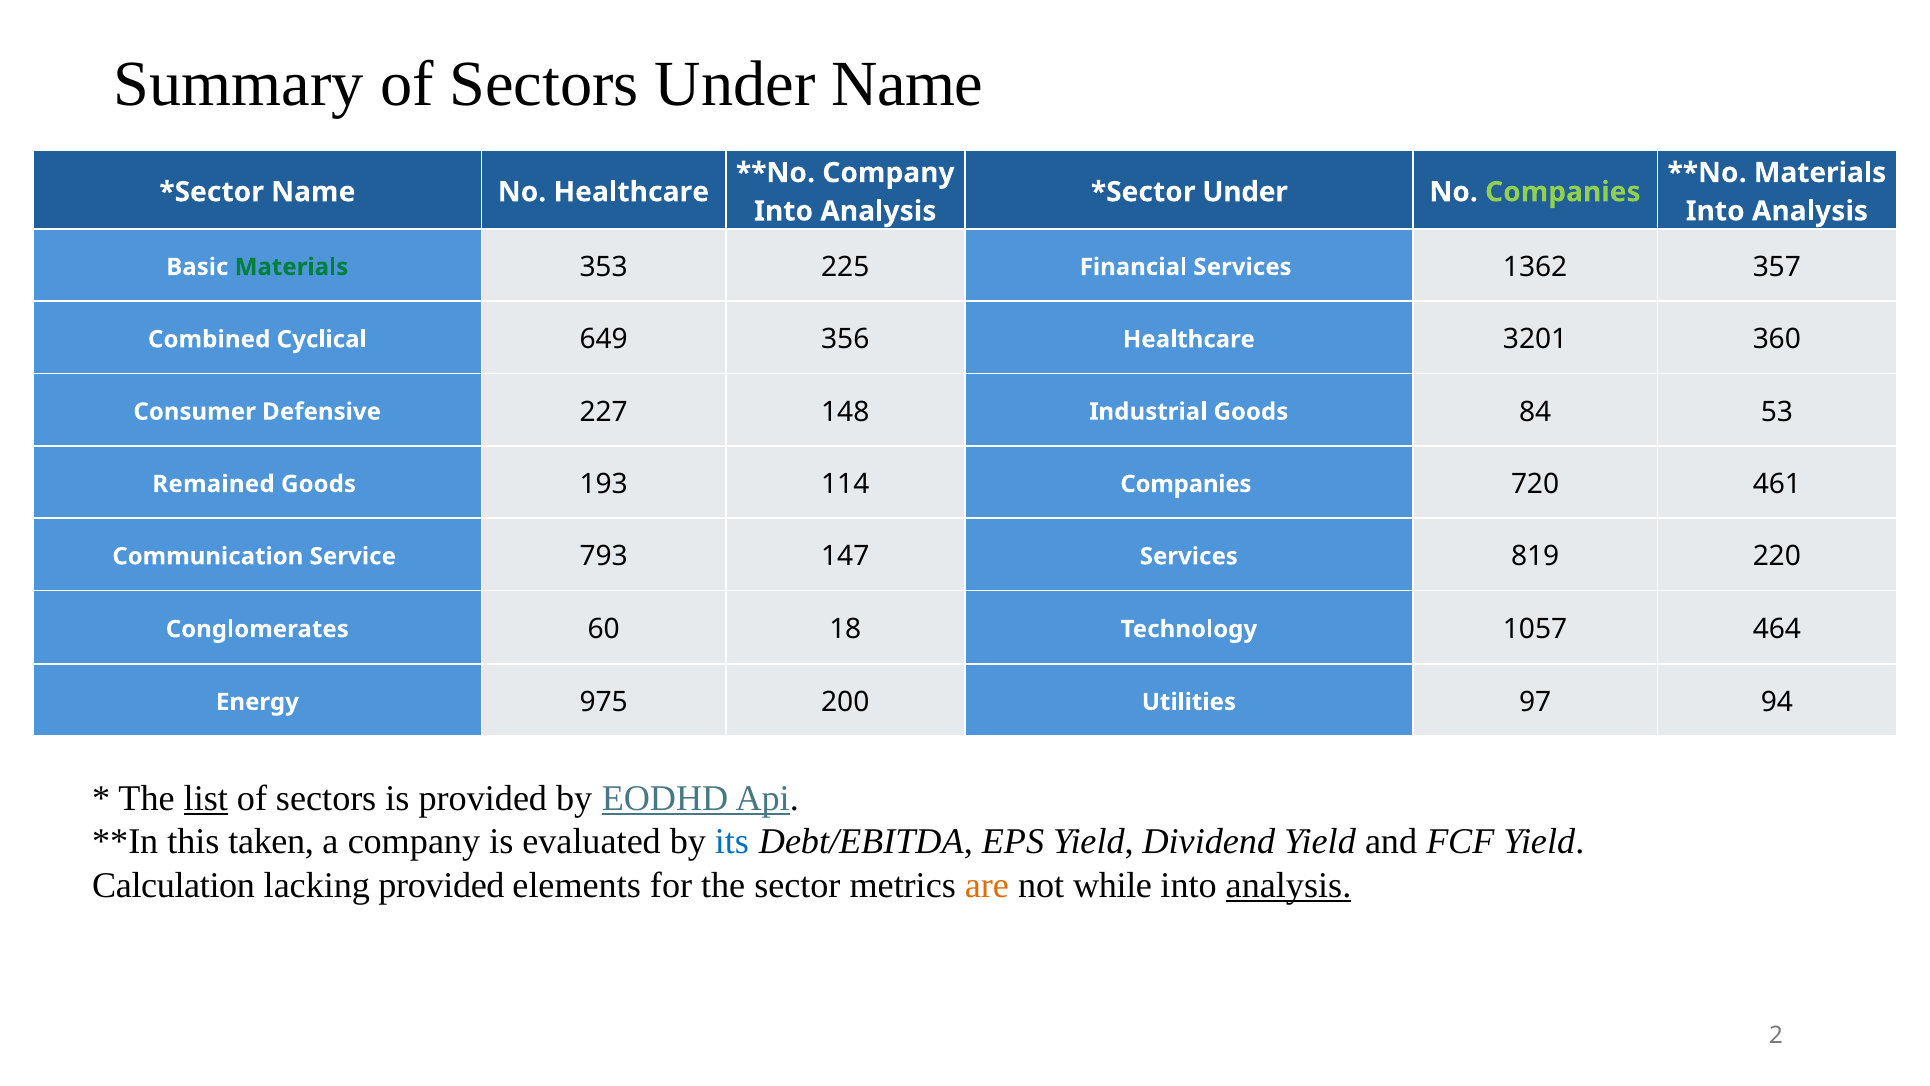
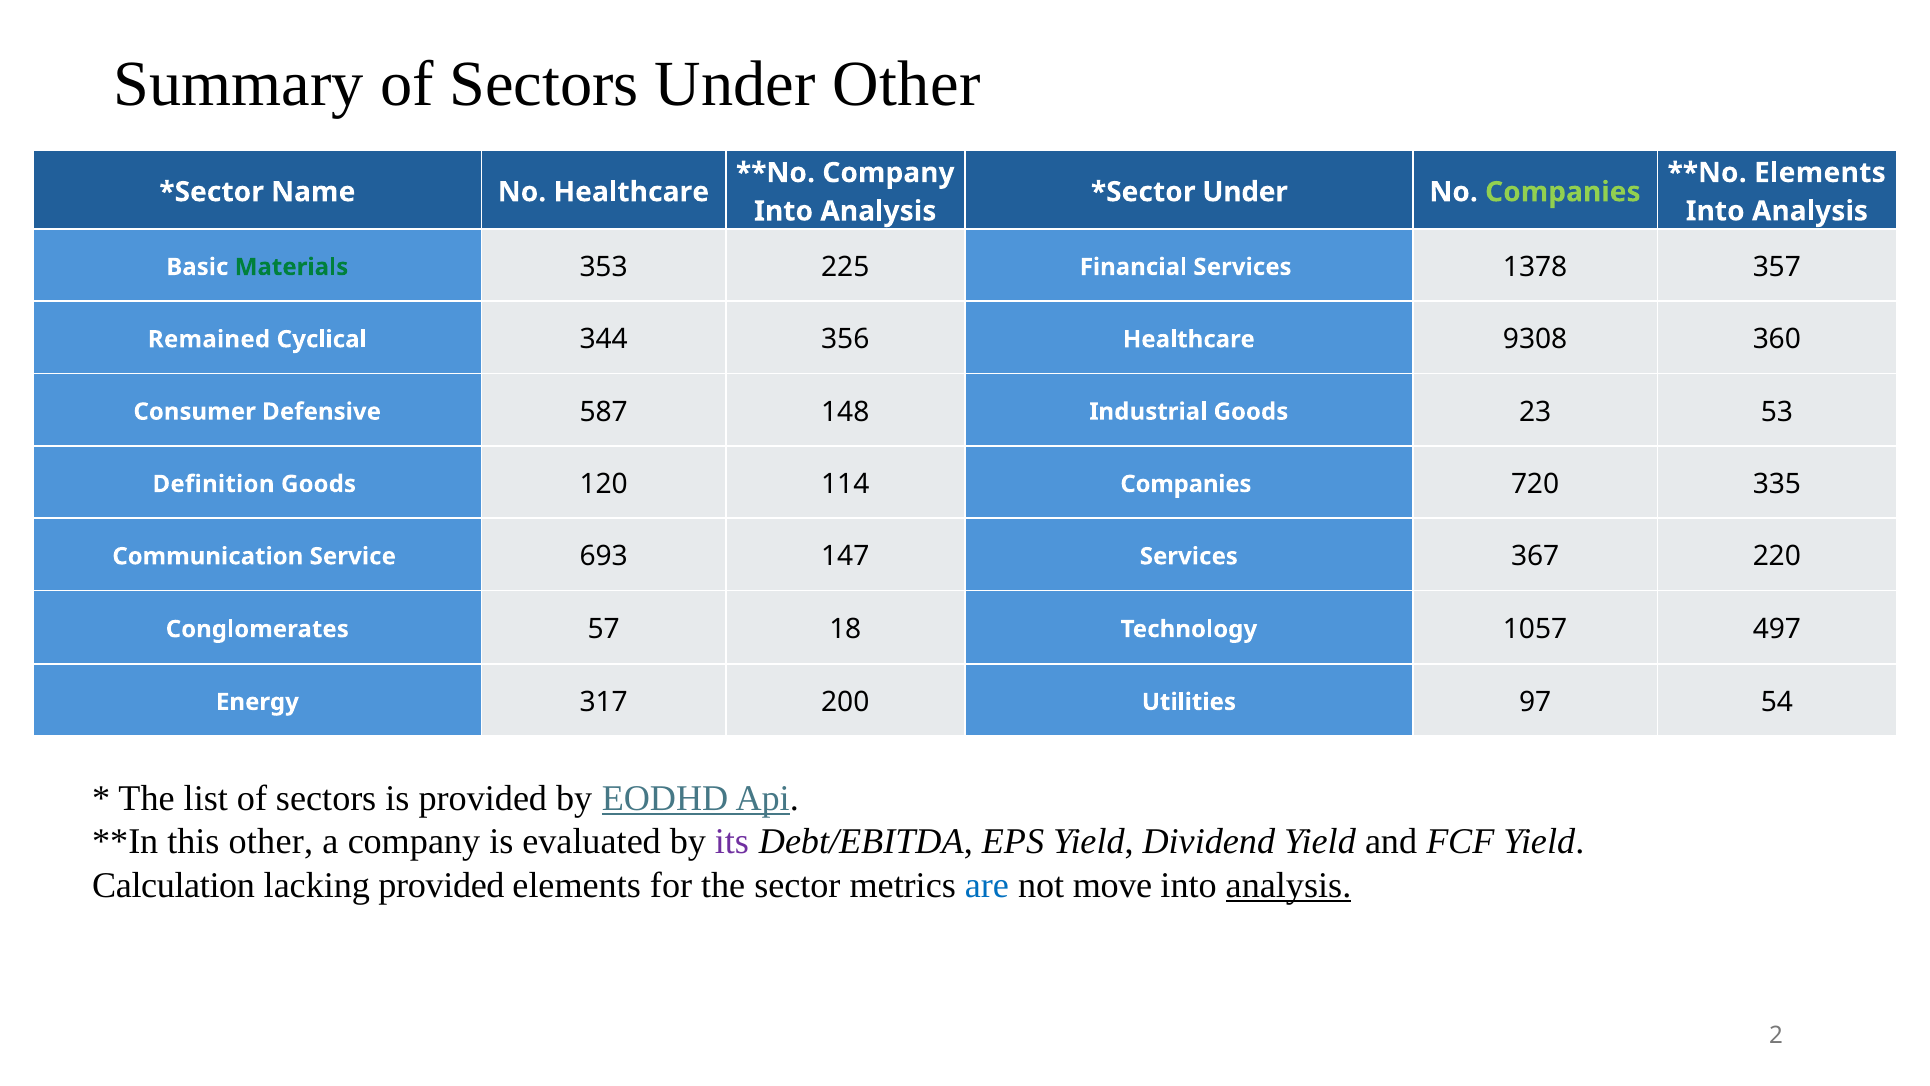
Under Name: Name -> Other
Materials at (1820, 173): Materials -> Elements
1362: 1362 -> 1378
Combined: Combined -> Remained
649: 649 -> 344
3201: 3201 -> 9308
227: 227 -> 587
84: 84 -> 23
Remained: Remained -> Definition
193: 193 -> 120
461: 461 -> 335
793: 793 -> 693
819: 819 -> 367
60: 60 -> 57
464: 464 -> 497
975: 975 -> 317
94: 94 -> 54
list underline: present -> none
this taken: taken -> other
its colour: blue -> purple
are colour: orange -> blue
while: while -> move
